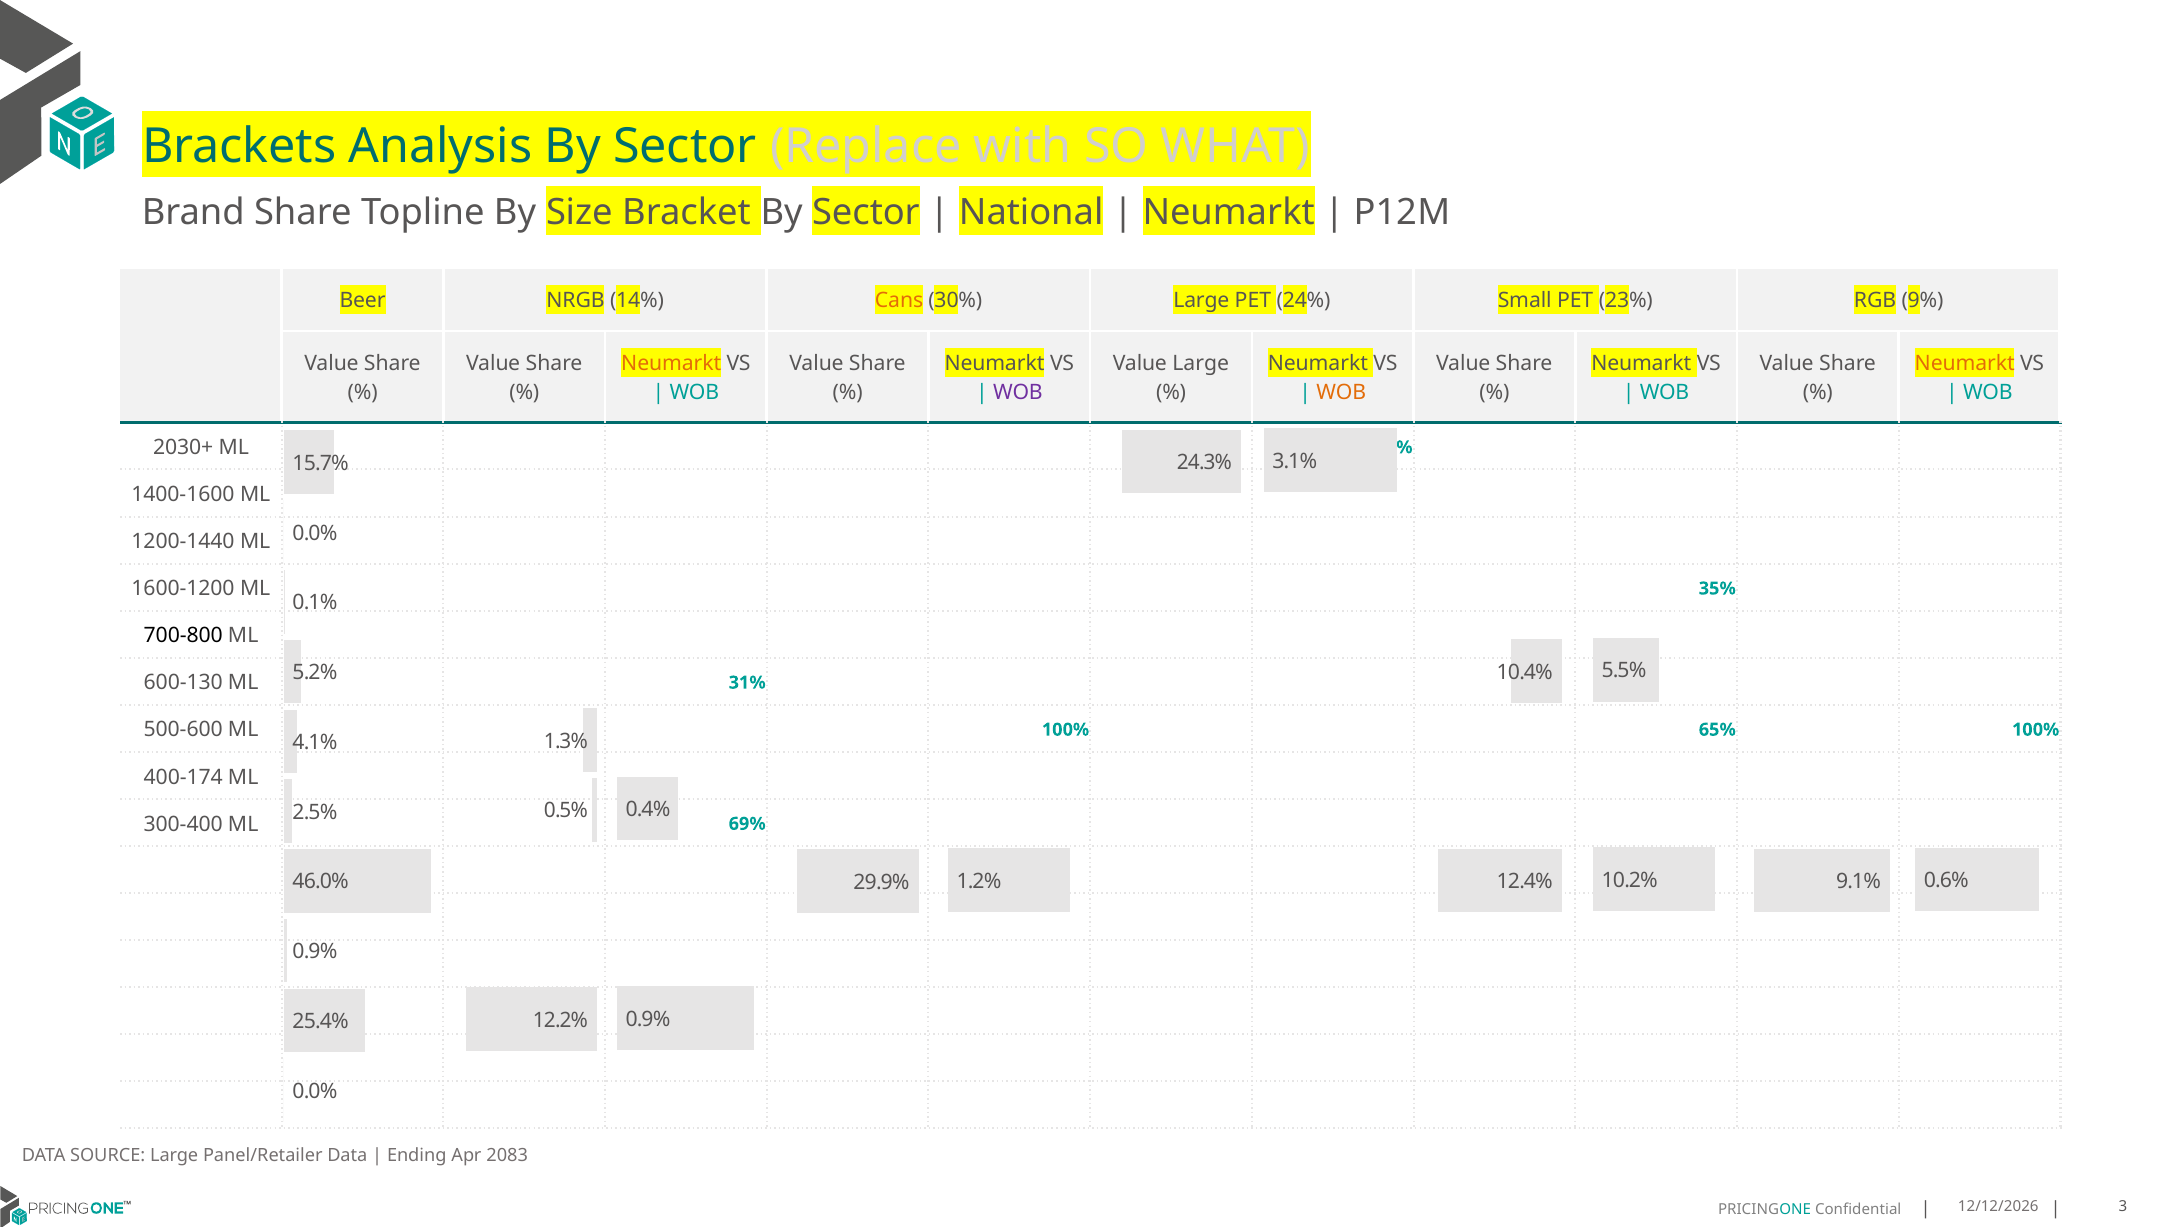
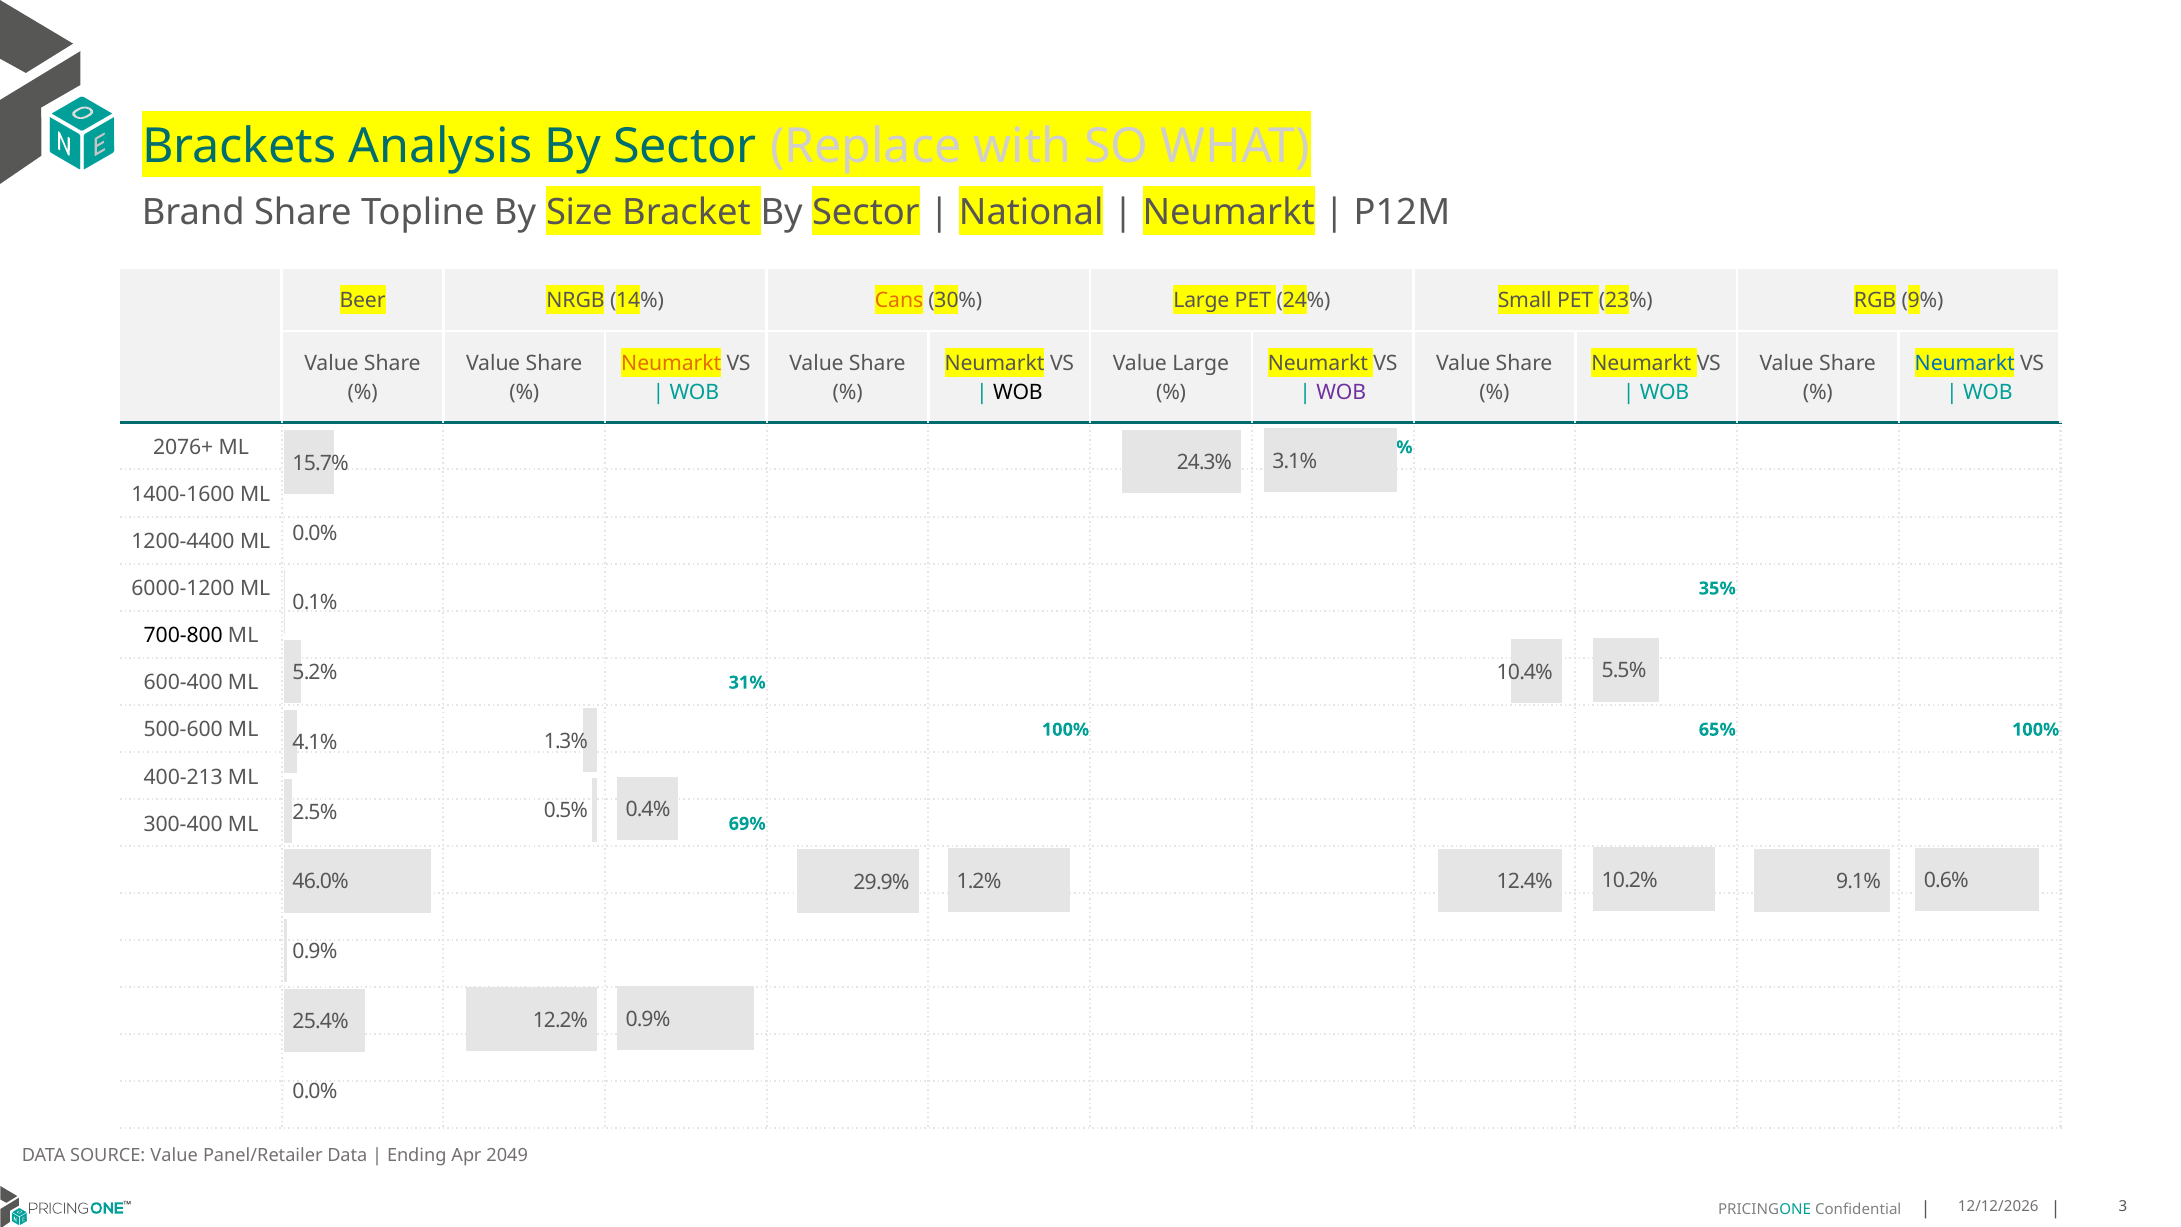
Neumarkt at (1965, 363) colour: orange -> blue
WOB at (1018, 392) colour: purple -> black
WOB at (1341, 392) colour: orange -> purple
2030+: 2030+ -> 2076+
1200-1440: 1200-1440 -> 1200-4400
1600-1200: 1600-1200 -> 6000-1200
600-130: 600-130 -> 600-400
400-174: 400-174 -> 400-213
SOURCE Large: Large -> Value
2083: 2083 -> 2049
